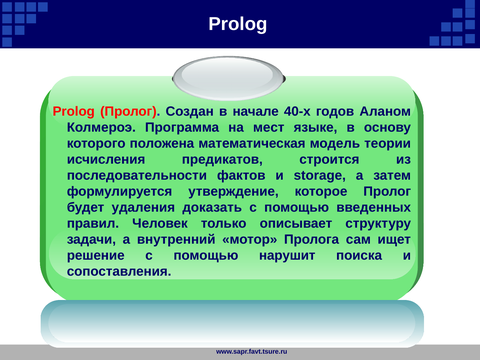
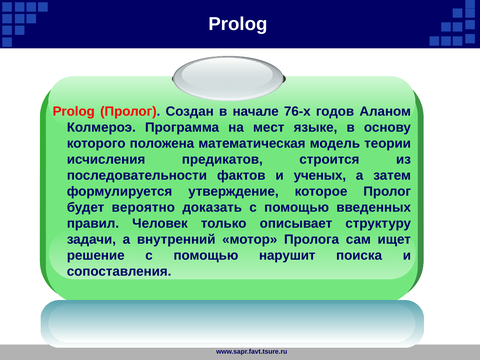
40-х: 40-х -> 76-х
storage: storage -> ученых
удаления: удаления -> вероятно
